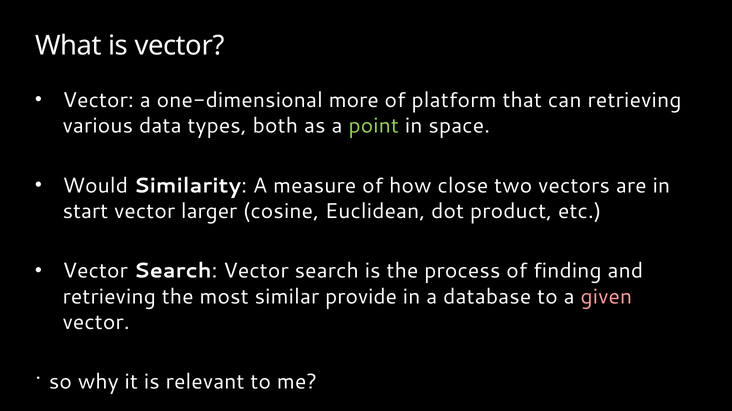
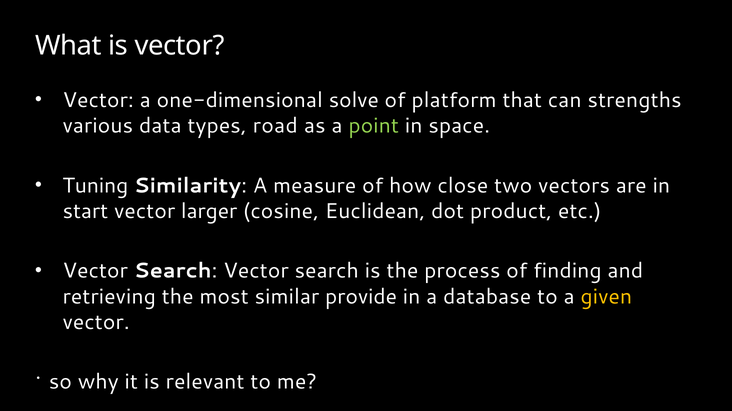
more: more -> solve
can retrieving: retrieving -> strengths
both: both -> road
Would: Would -> Tuning
given colour: pink -> yellow
